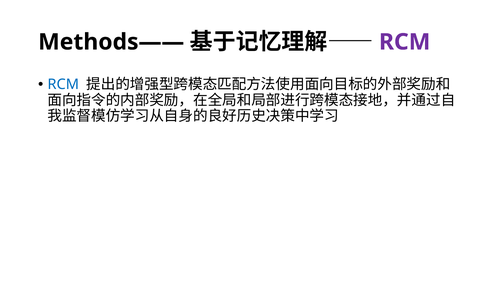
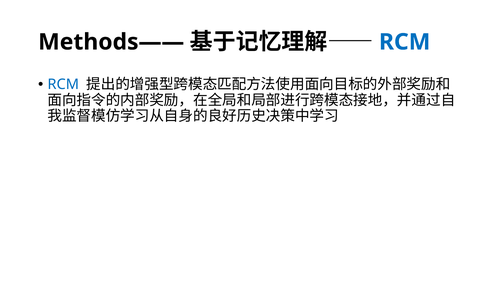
RCM at (405, 42) colour: purple -> blue
